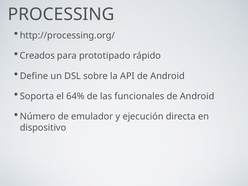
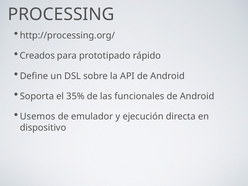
64%: 64% -> 35%
Número: Número -> Usemos
